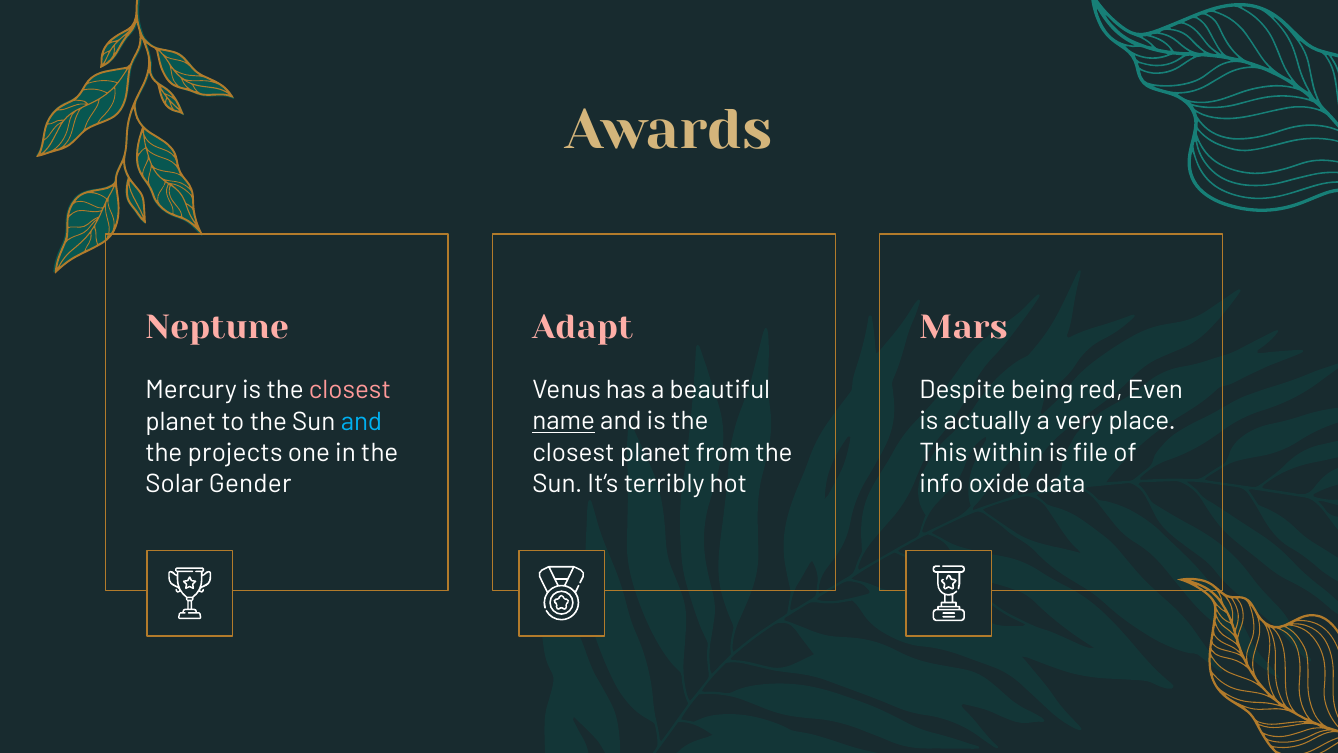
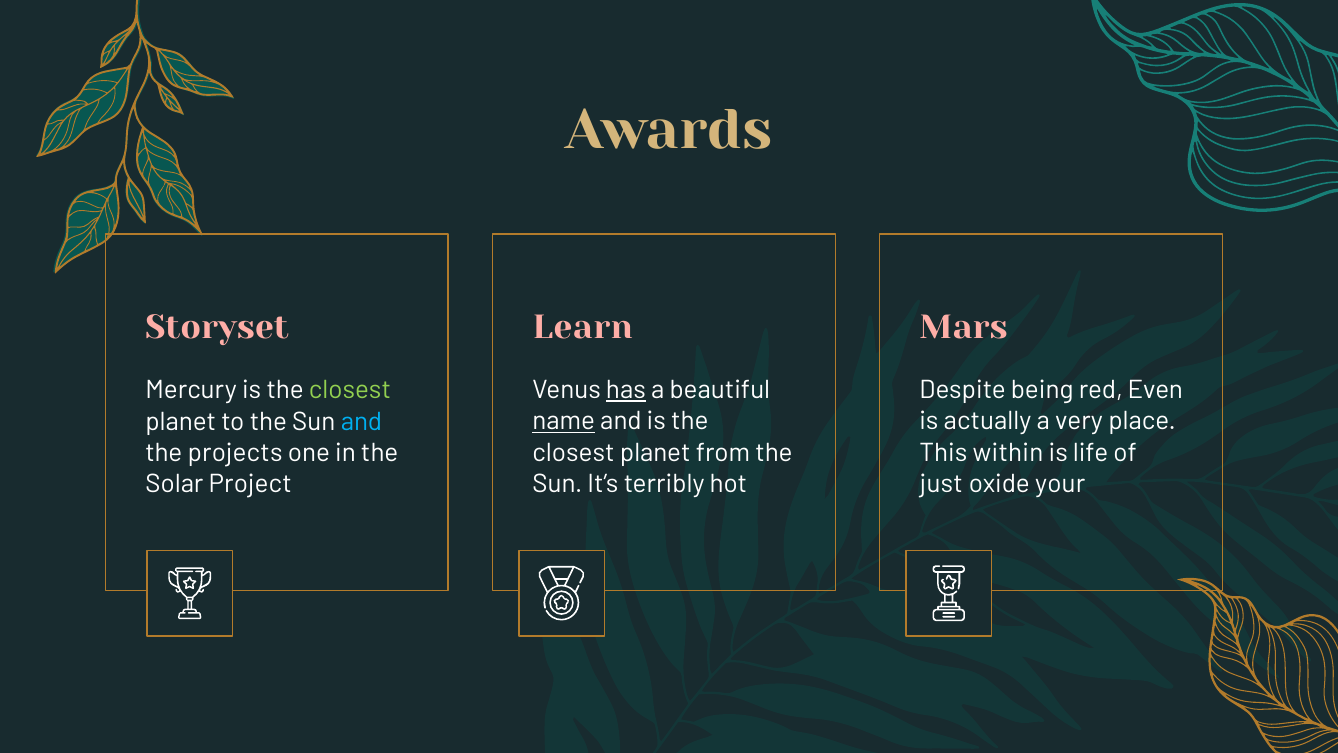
Neptune: Neptune -> Storyset
Adapt: Adapt -> Learn
has underline: none -> present
closest at (350, 390) colour: pink -> light green
file: file -> life
Gender: Gender -> Project
info: info -> just
data: data -> your
